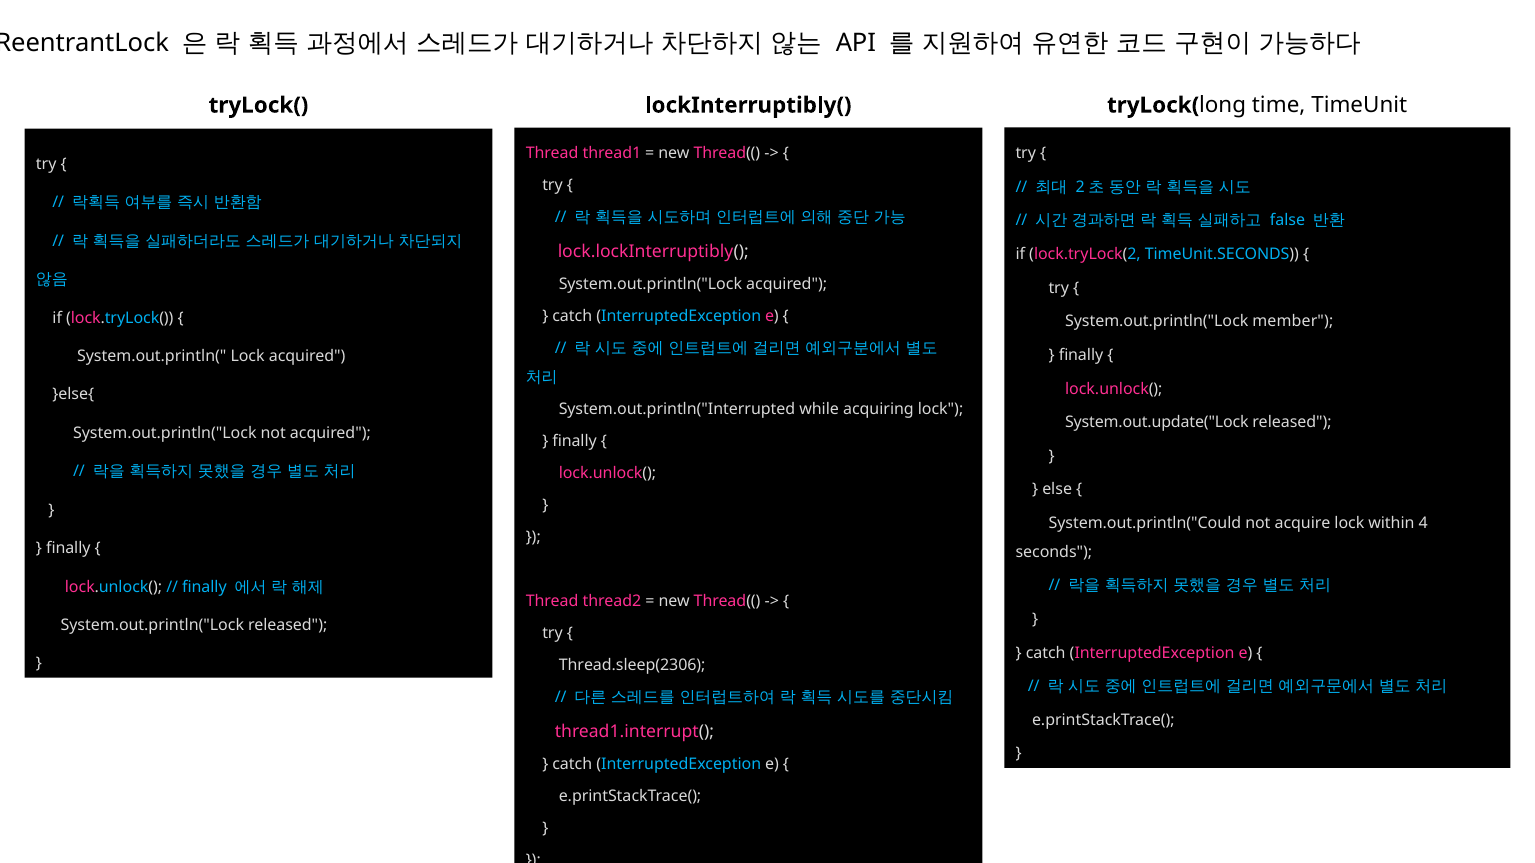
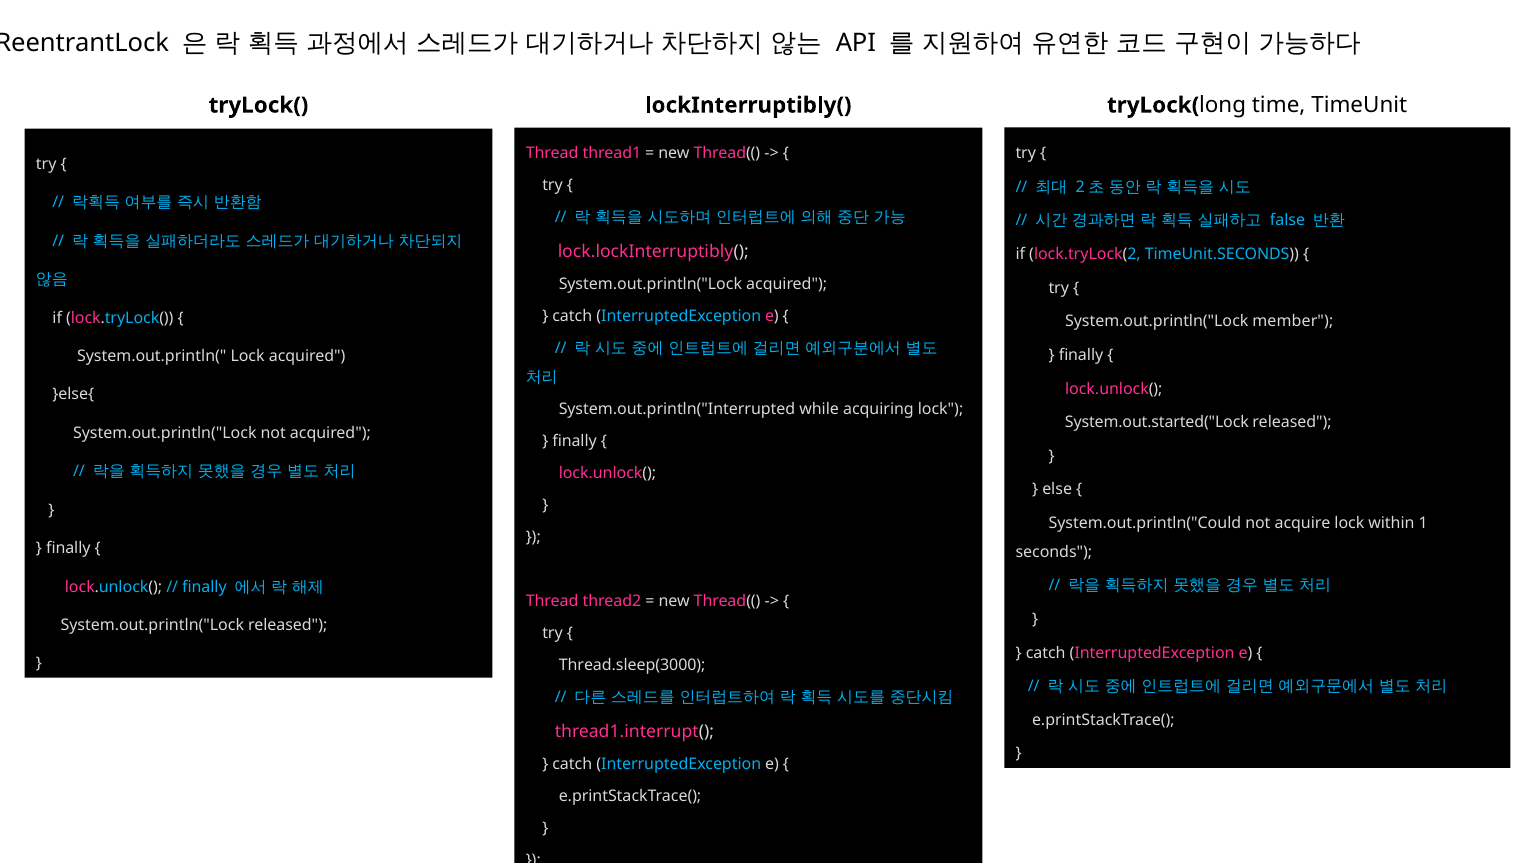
System.out.update("Lock: System.out.update("Lock -> System.out.started("Lock
4: 4 -> 1
Thread.sleep(2306: Thread.sleep(2306 -> Thread.sleep(3000
